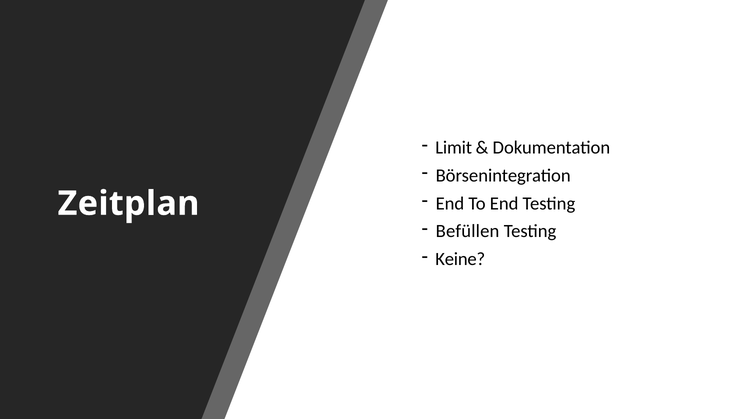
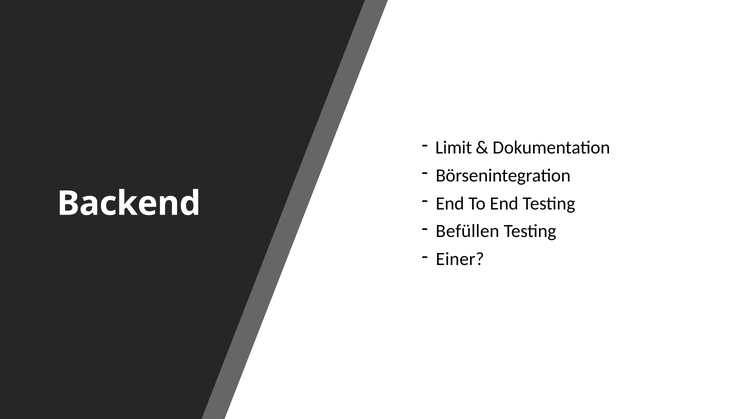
Zeitplan: Zeitplan -> Backend
Keine: Keine -> Einer
